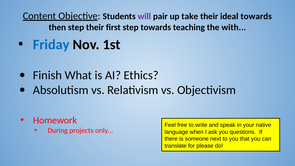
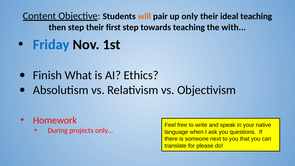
will colour: purple -> orange
up take: take -> only
ideal towards: towards -> teaching
